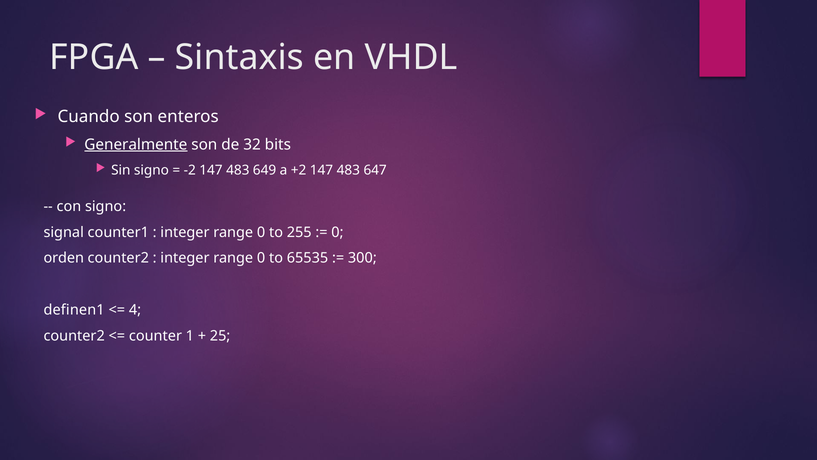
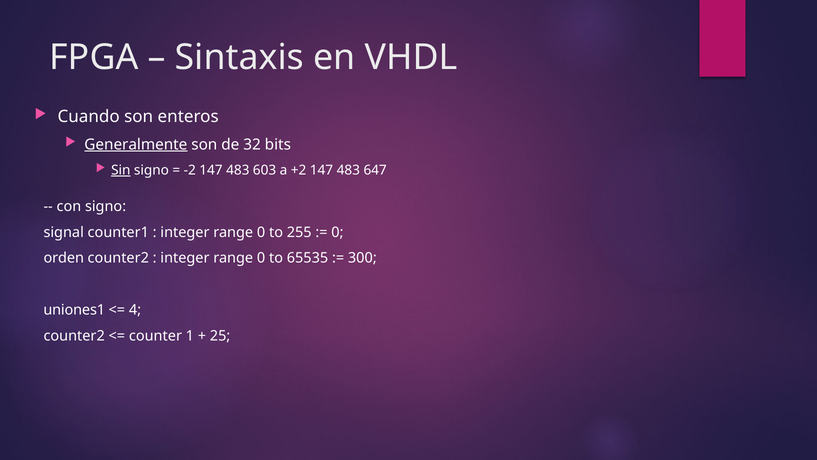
Sin underline: none -> present
649: 649 -> 603
definen1: definen1 -> uniones1
